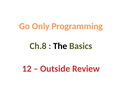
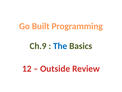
Only: Only -> Built
Ch.8: Ch.8 -> Ch.9
The colour: black -> blue
